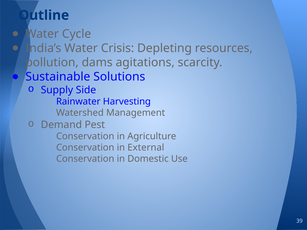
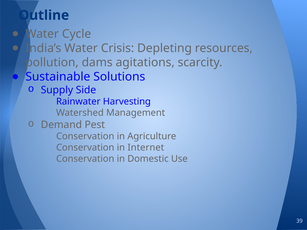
External: External -> Internet
